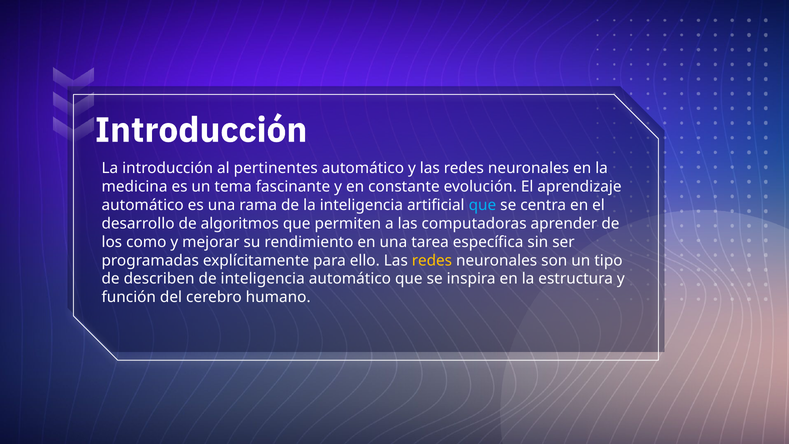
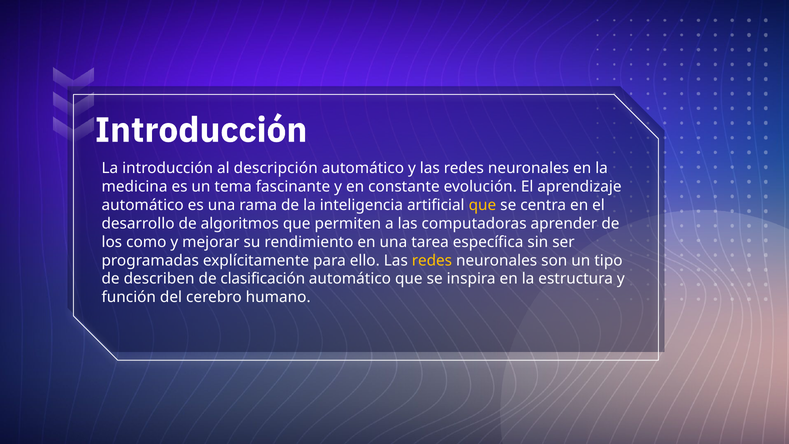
pertinentes: pertinentes -> descripción
que at (482, 205) colour: light blue -> yellow
de inteligencia: inteligencia -> clasificación
